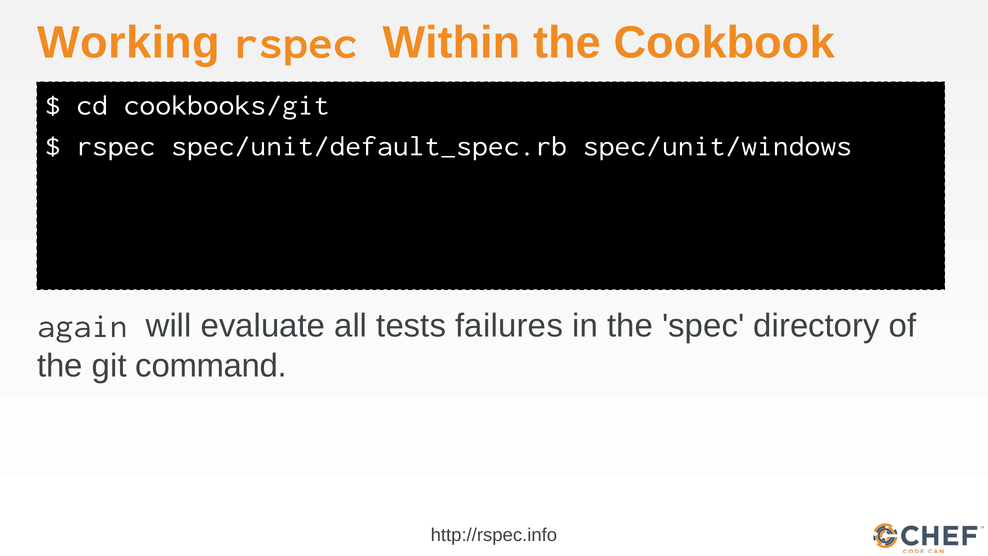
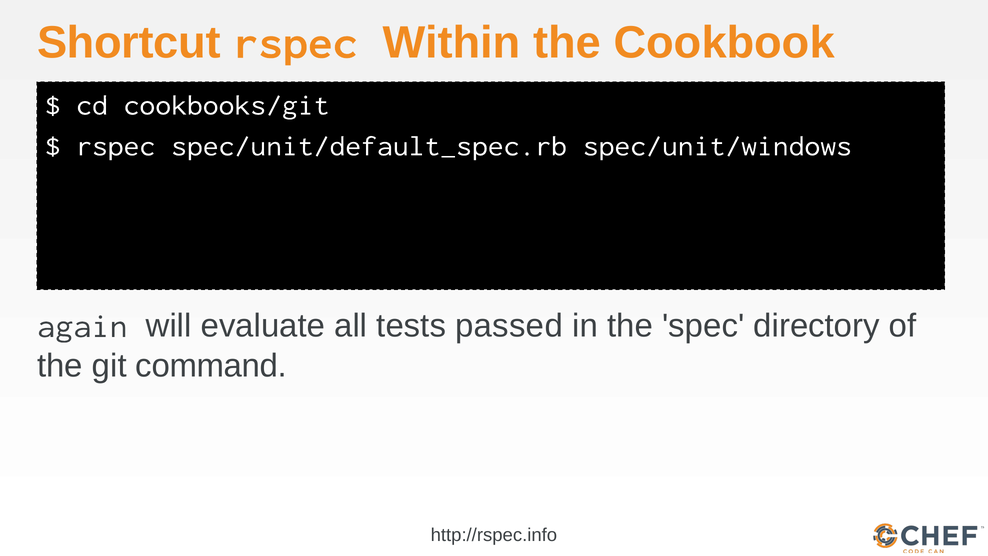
Working: Working -> Shortcut
failures: failures -> passed
